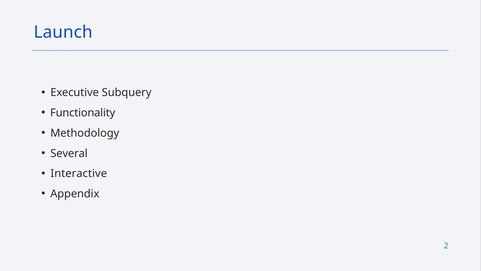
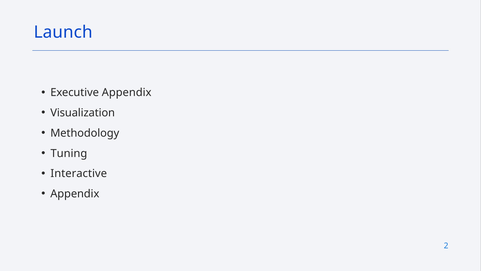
Executive Subquery: Subquery -> Appendix
Functionality: Functionality -> Visualization
Several: Several -> Tuning
